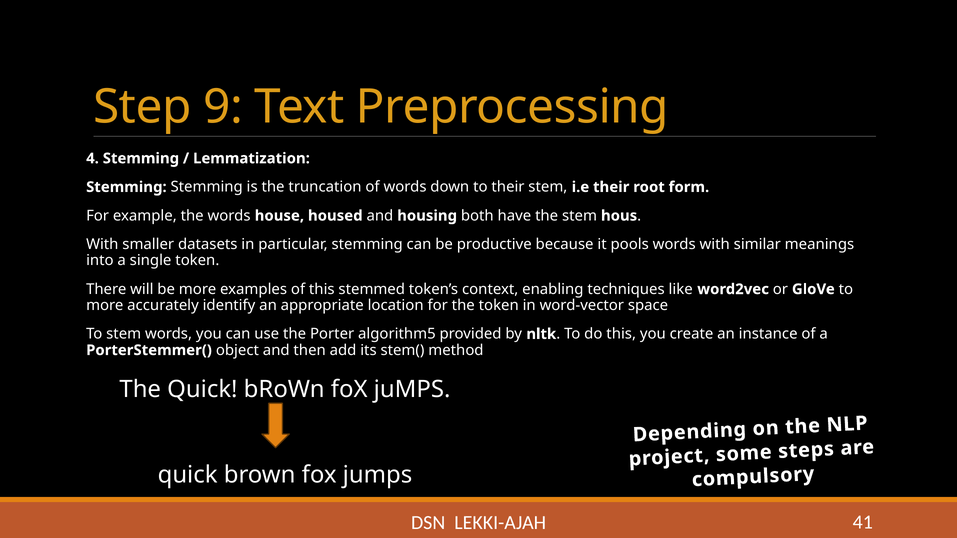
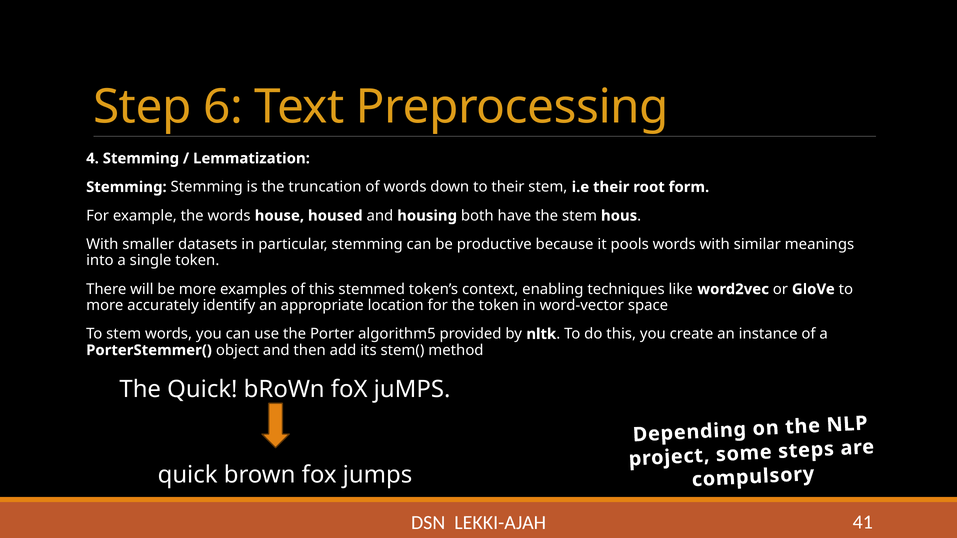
9: 9 -> 6
